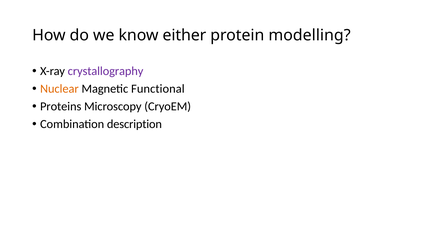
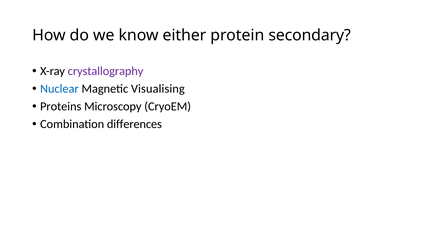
modelling: modelling -> secondary
Nuclear colour: orange -> blue
Functional: Functional -> Visualising
description: description -> differences
